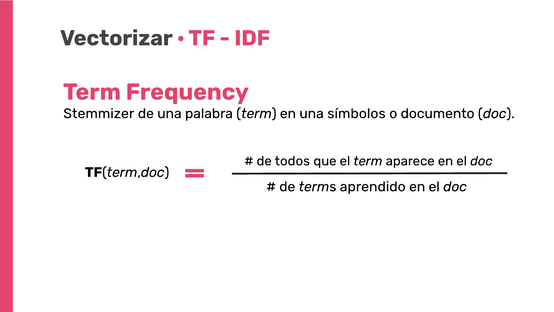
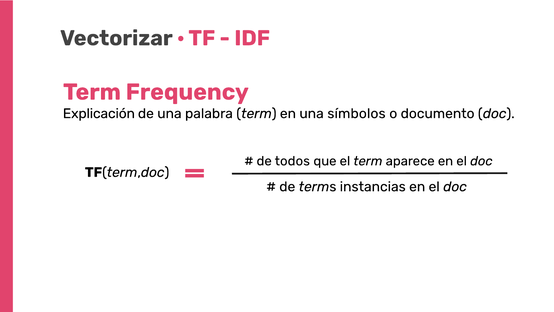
Stemmizer: Stemmizer -> Explicación
aprendido: aprendido -> instancias
